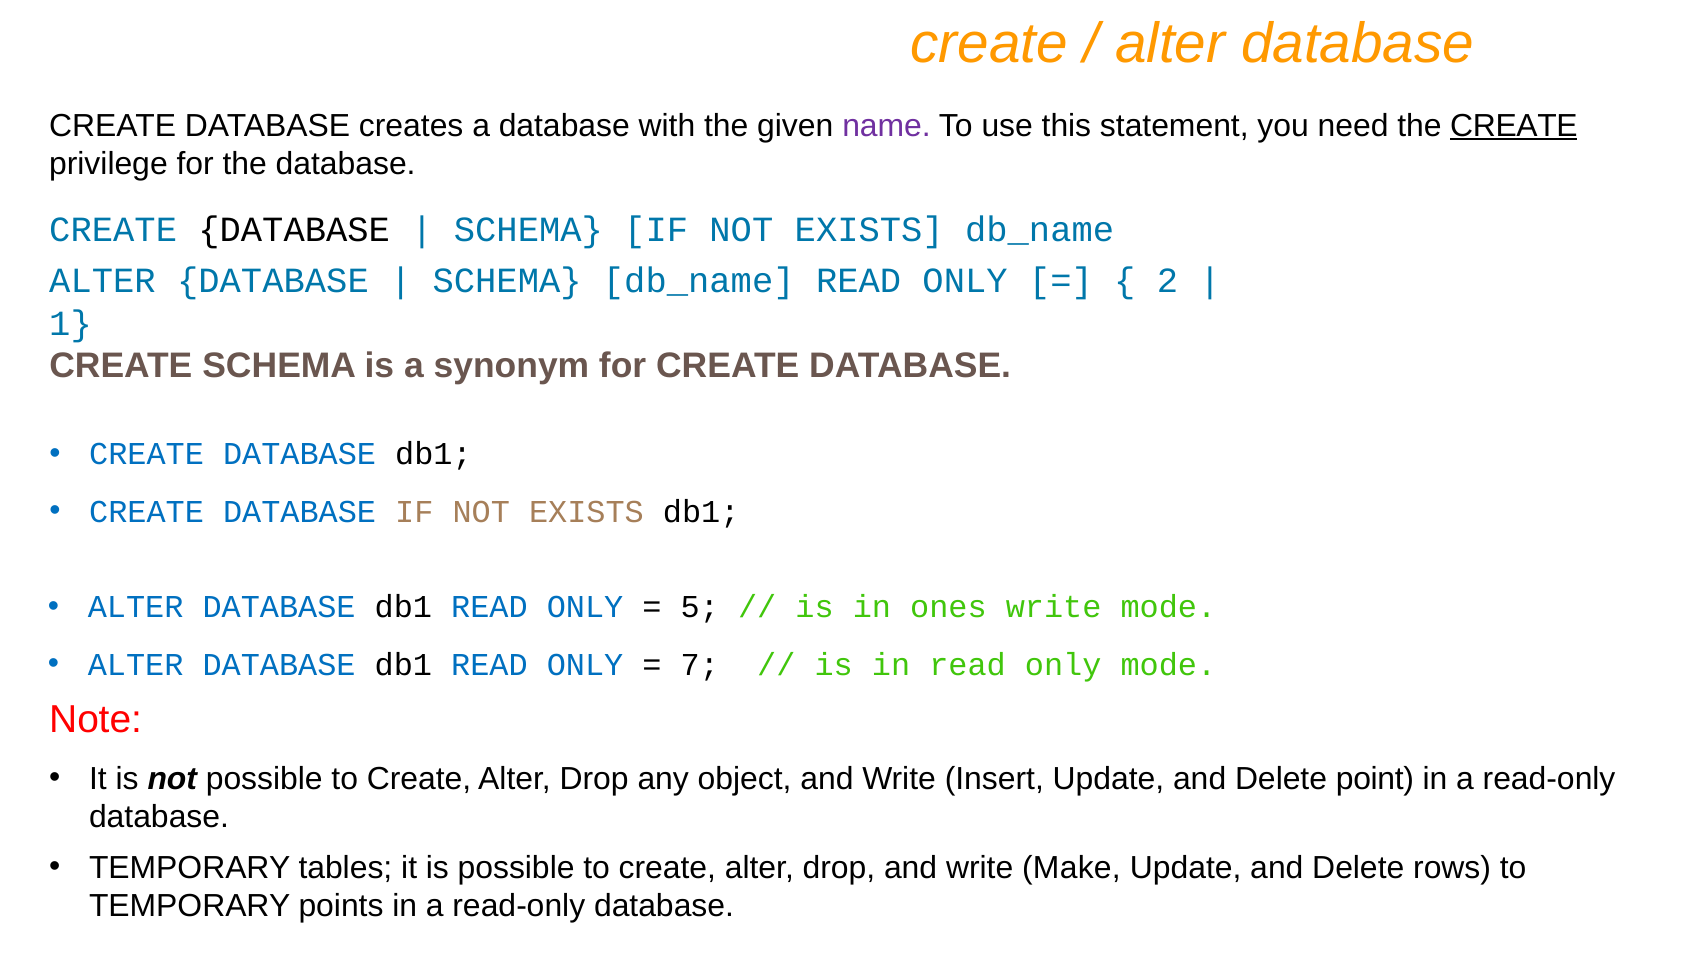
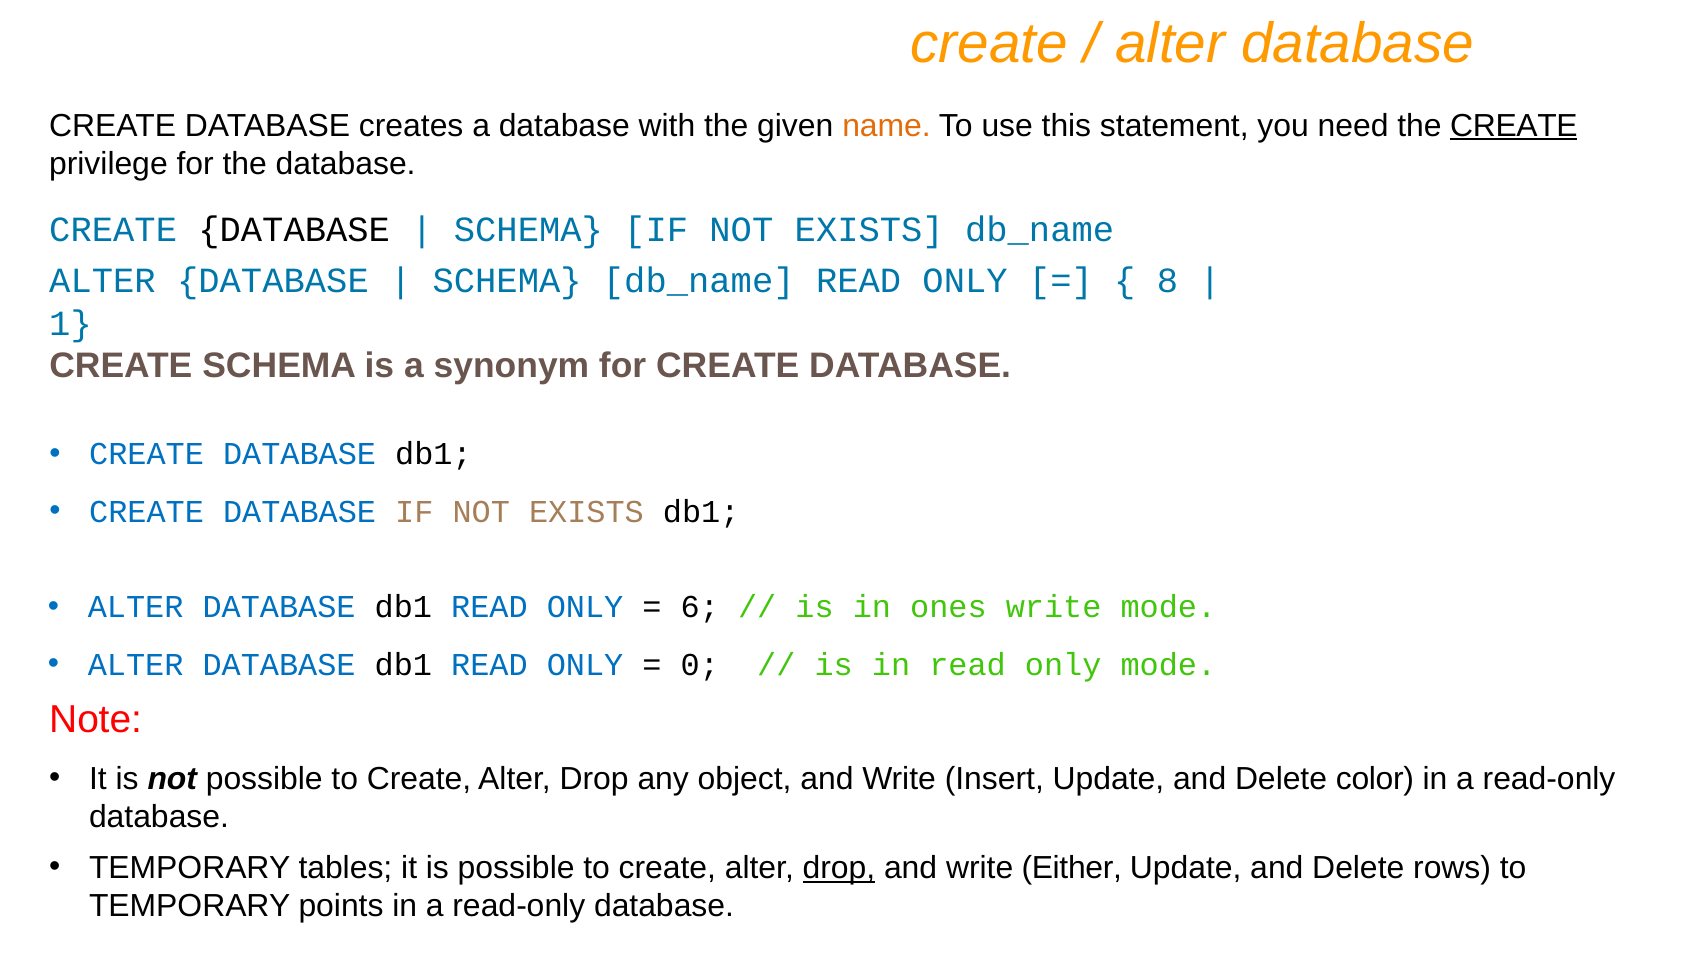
name colour: purple -> orange
2: 2 -> 8
5: 5 -> 6
7: 7 -> 0
point: point -> color
drop at (839, 868) underline: none -> present
Make: Make -> Either
